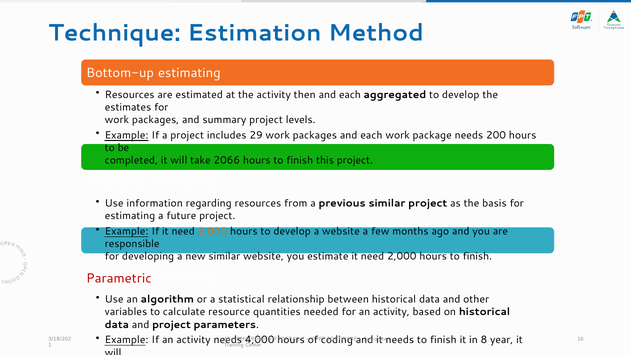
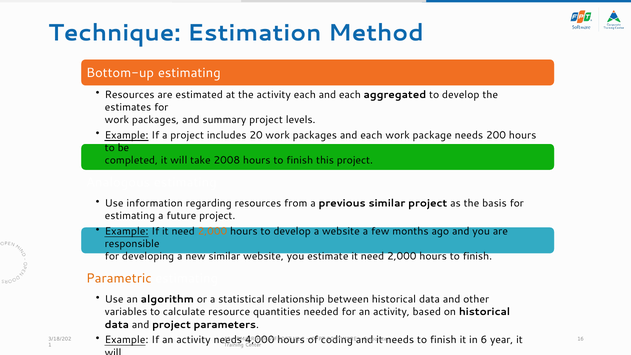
activity then: then -> each
29: 29 -> 20
2066: 2066 -> 2008
Parametric colour: red -> orange
8: 8 -> 6
